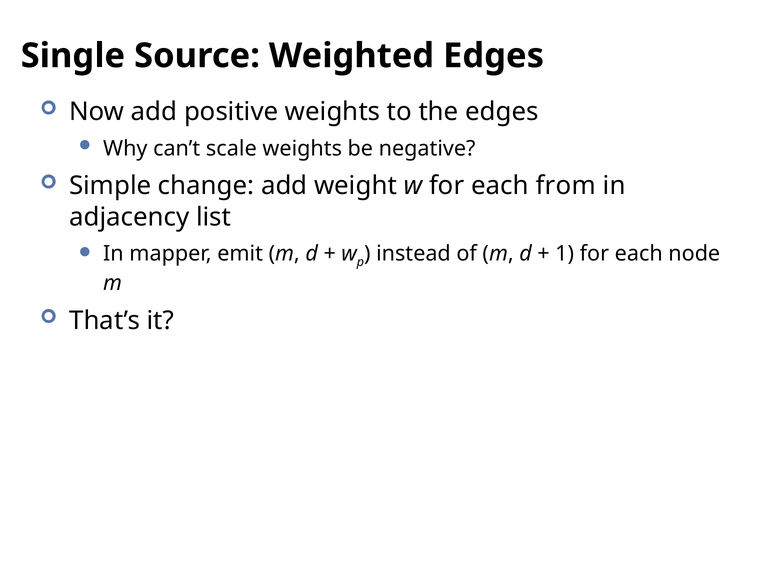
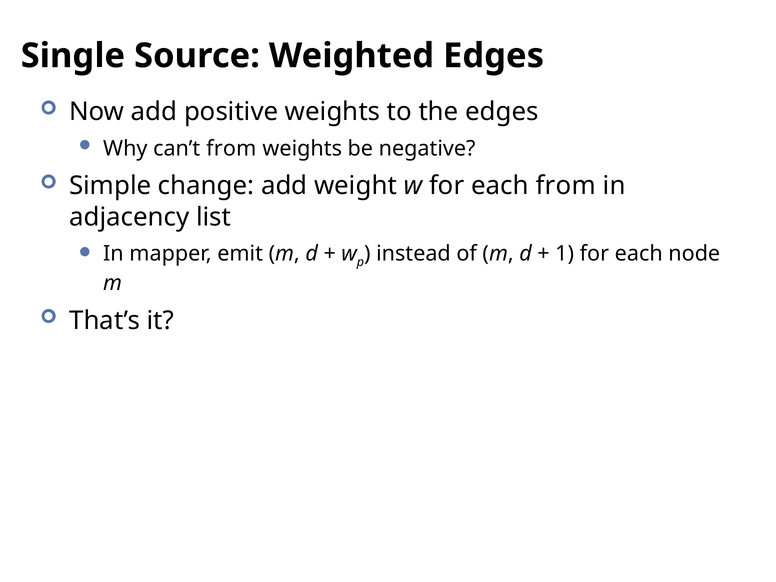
can’t scale: scale -> from
